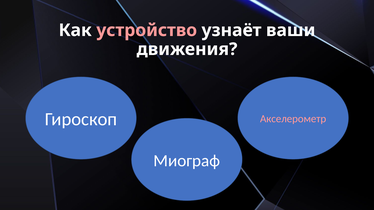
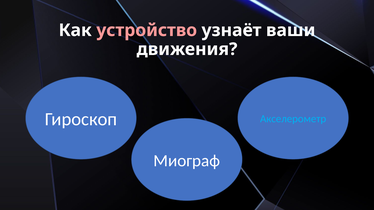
Акселерометр colour: pink -> light blue
